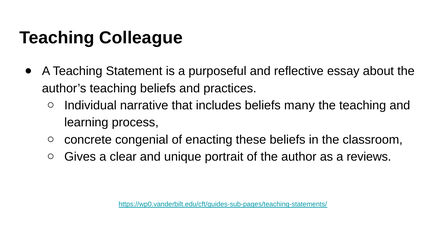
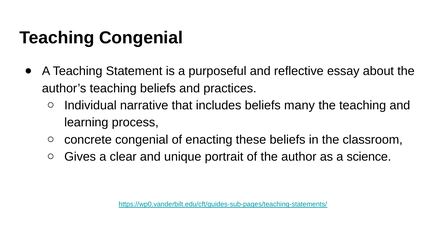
Teaching Colleague: Colleague -> Congenial
reviews: reviews -> science
